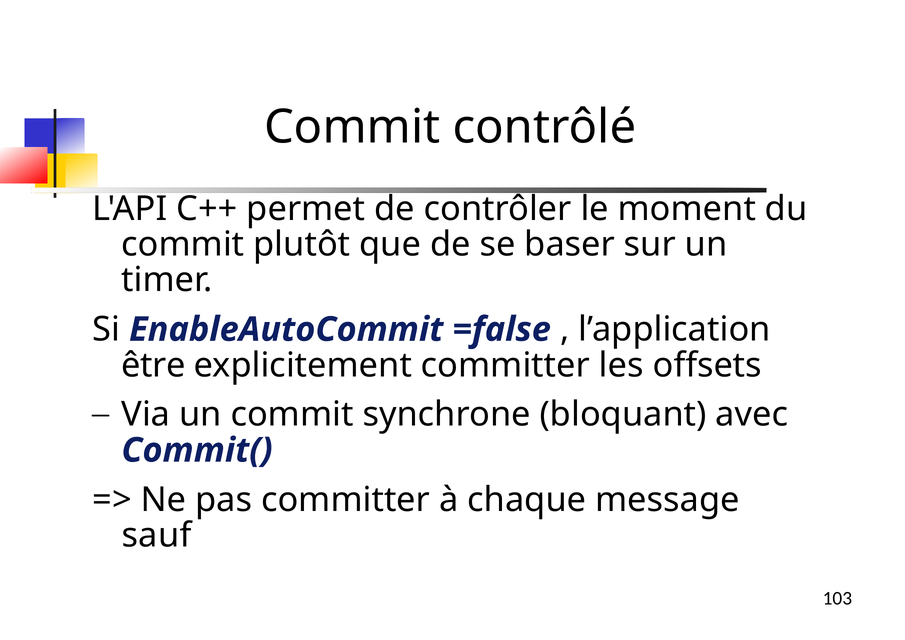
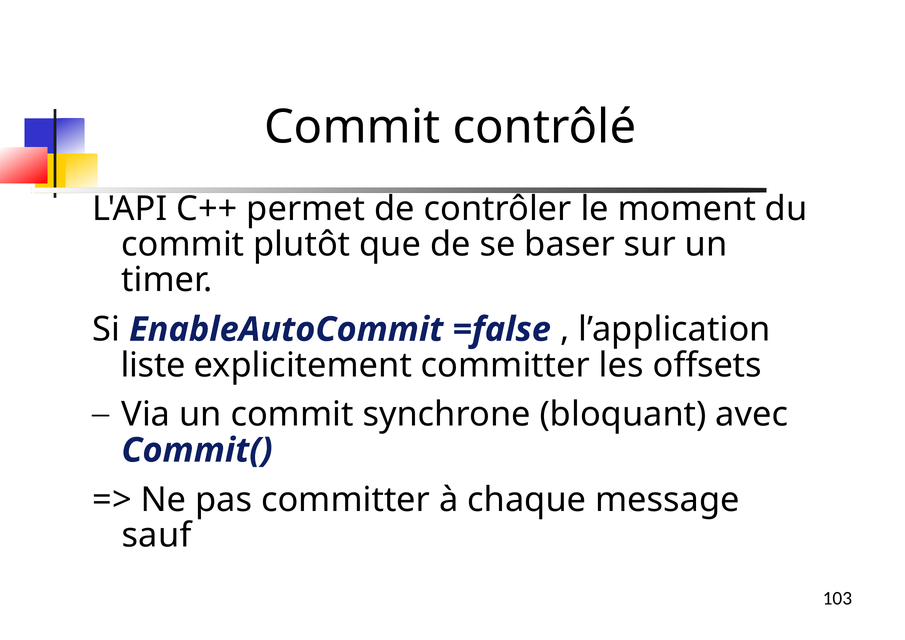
être: être -> liste
